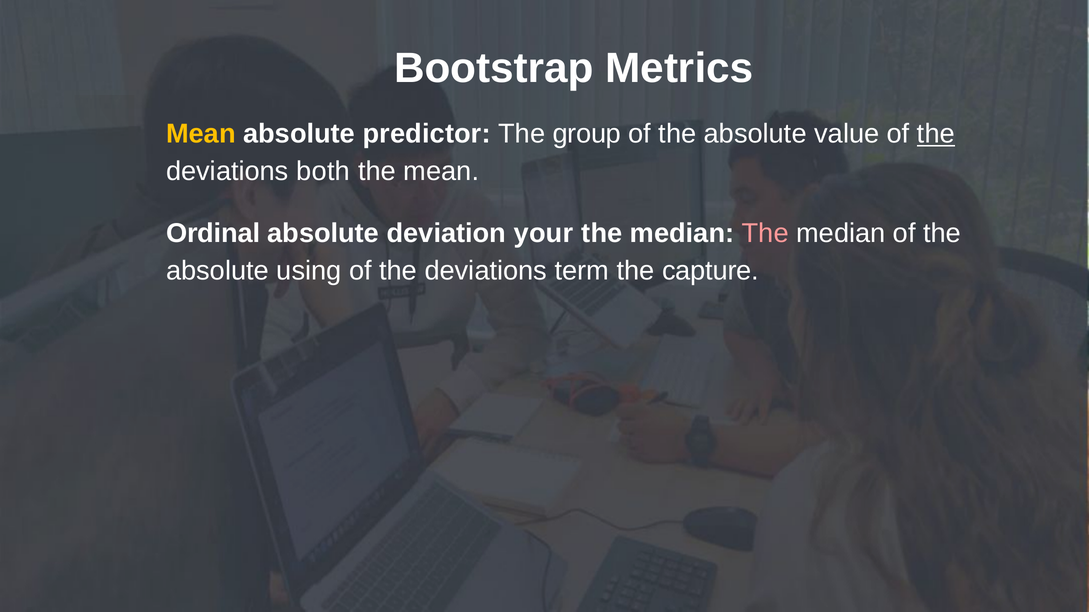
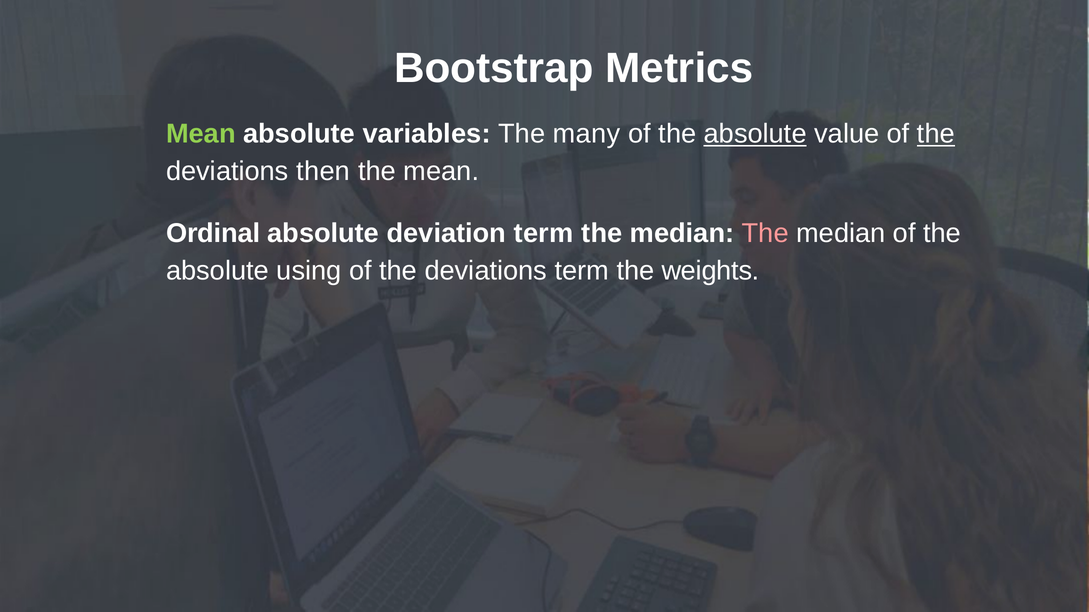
Mean at (201, 134) colour: yellow -> light green
predictor: predictor -> variables
group: group -> many
absolute at (755, 134) underline: none -> present
both: both -> then
deviation your: your -> term
capture: capture -> weights
